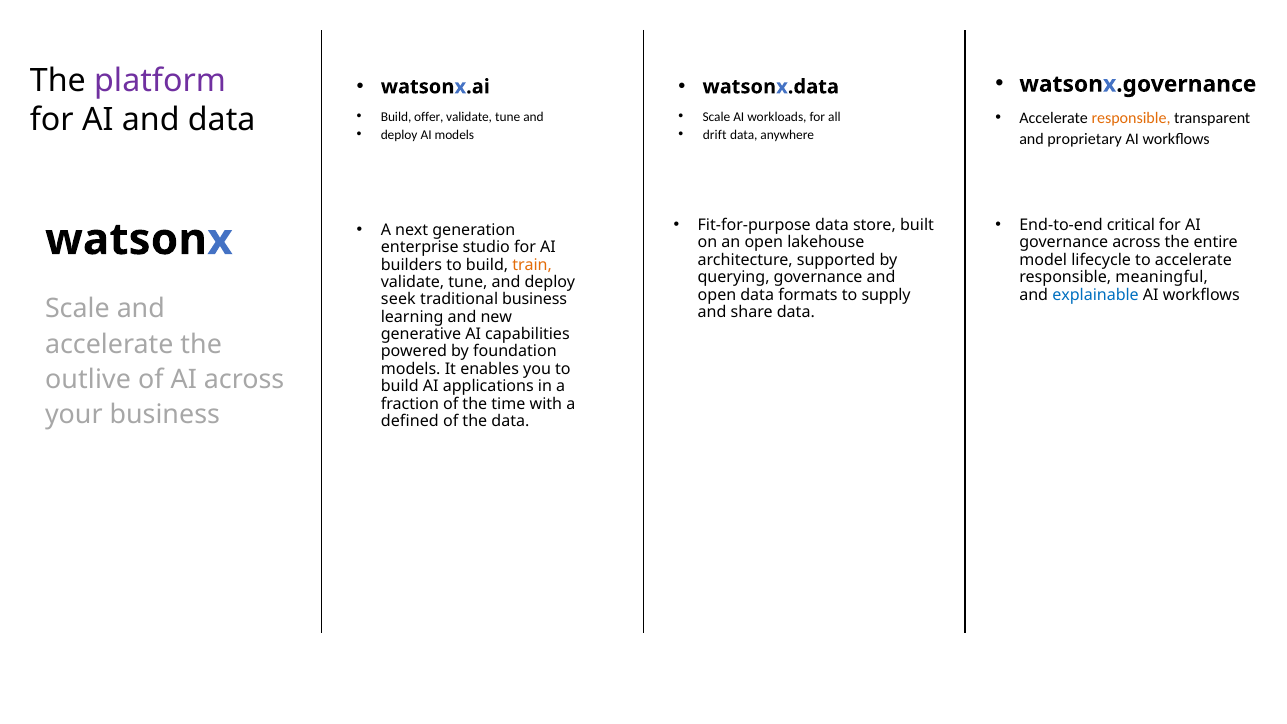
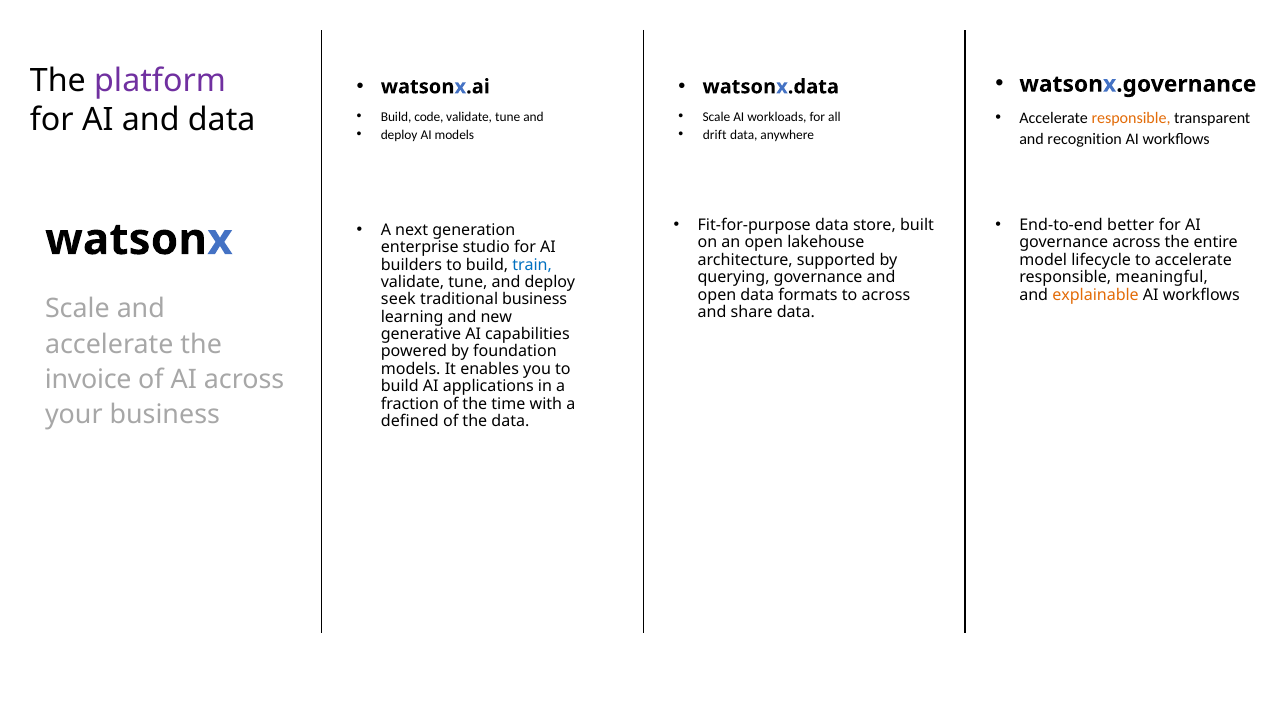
offer: offer -> code
proprietary: proprietary -> recognition
critical: critical -> better
train colour: orange -> blue
to supply: supply -> across
explainable colour: blue -> orange
outlive: outlive -> invoice
